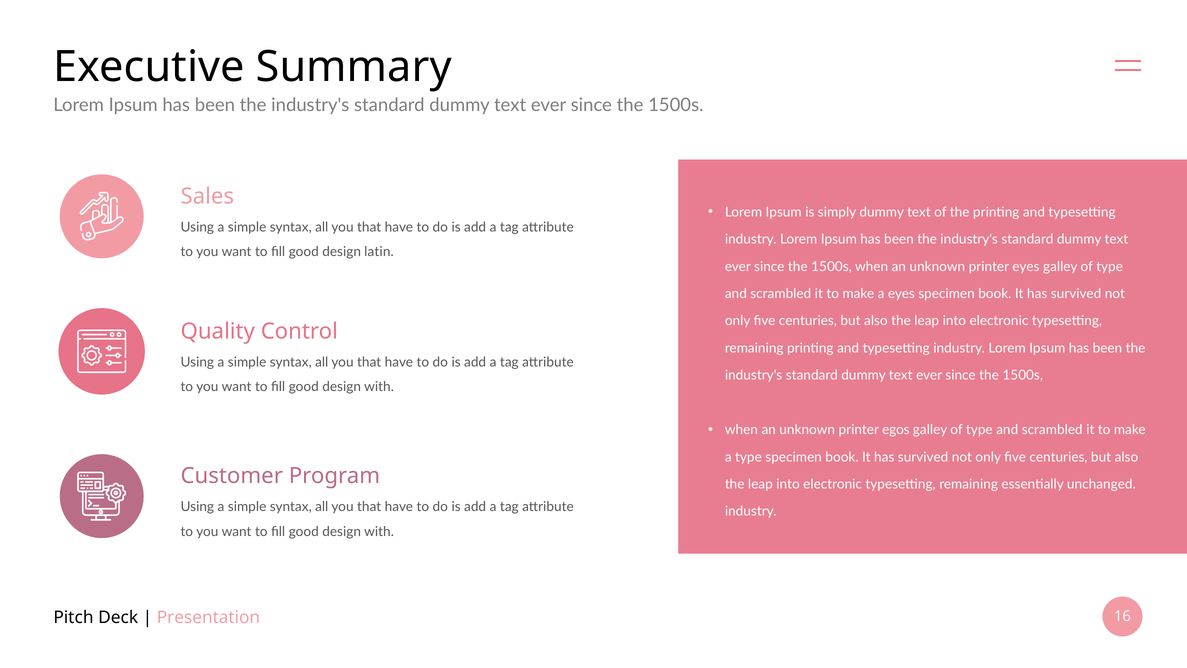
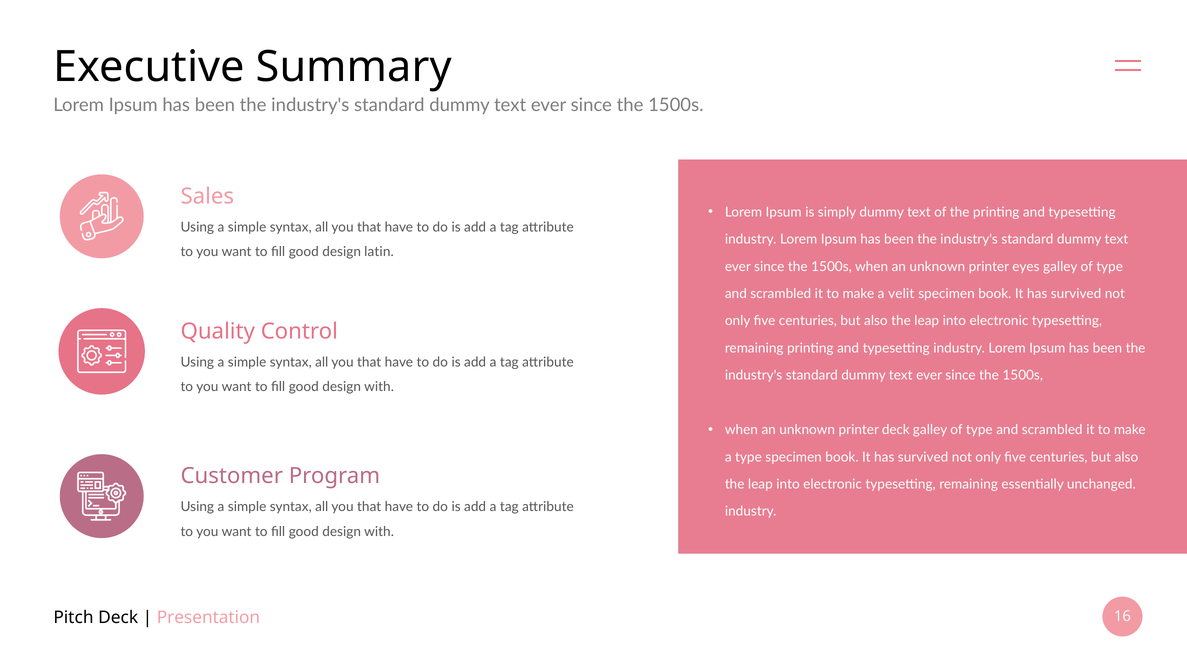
a eyes: eyes -> velit
printer egos: egos -> deck
